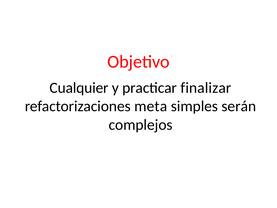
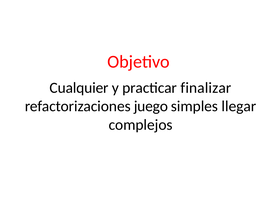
meta: meta -> juego
serán: serán -> llegar
